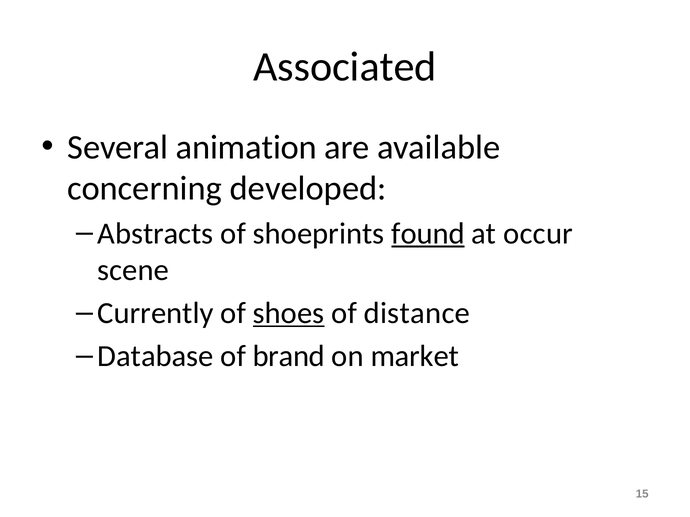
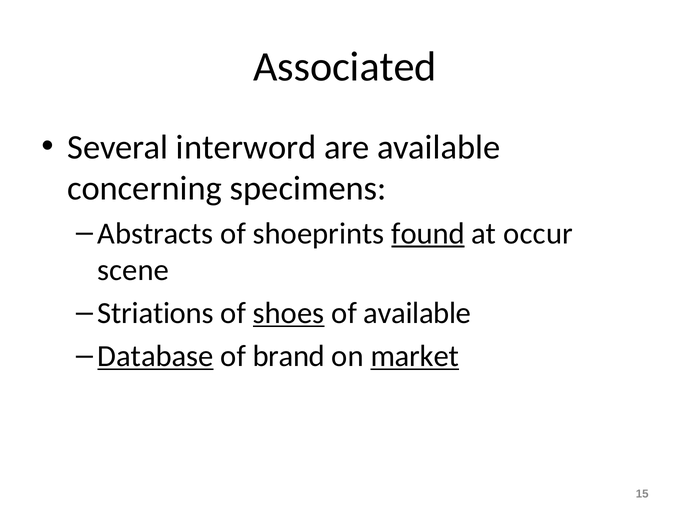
animation: animation -> interword
developed: developed -> specimens
Currently: Currently -> Striations
of distance: distance -> available
Database underline: none -> present
market underline: none -> present
